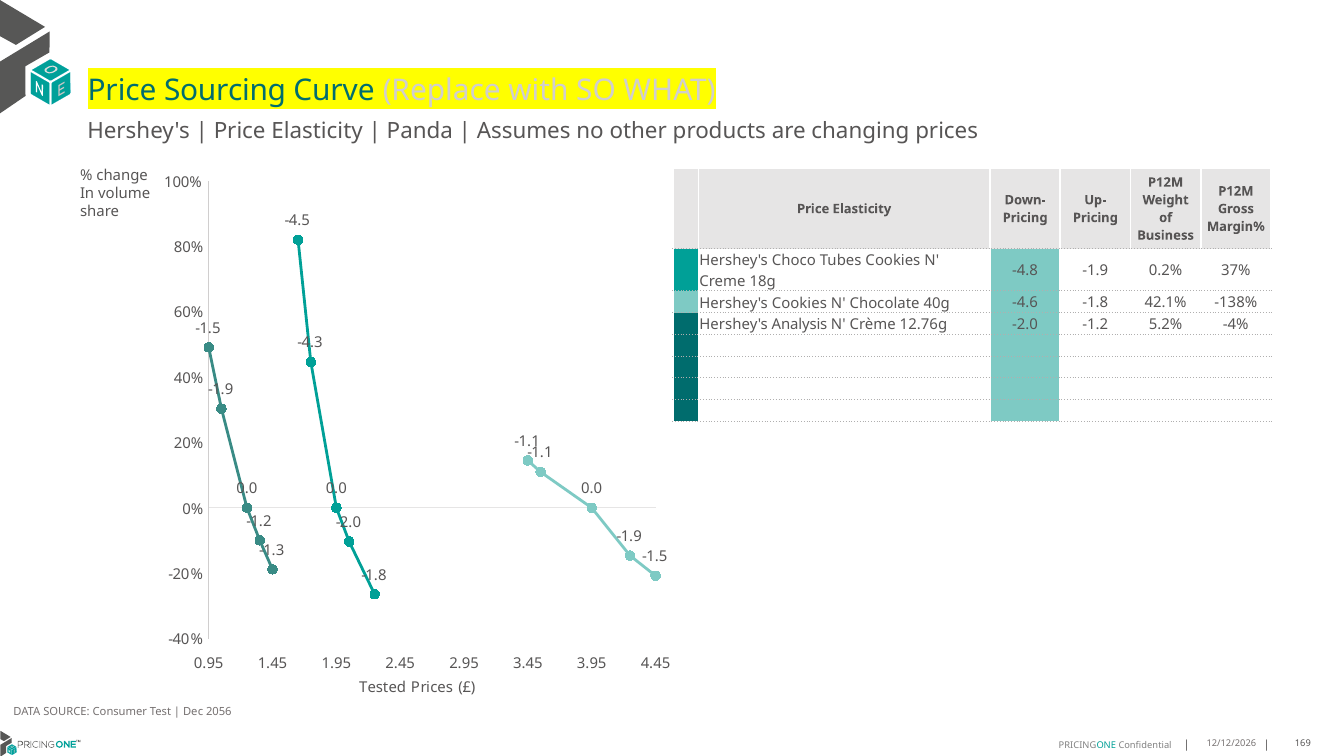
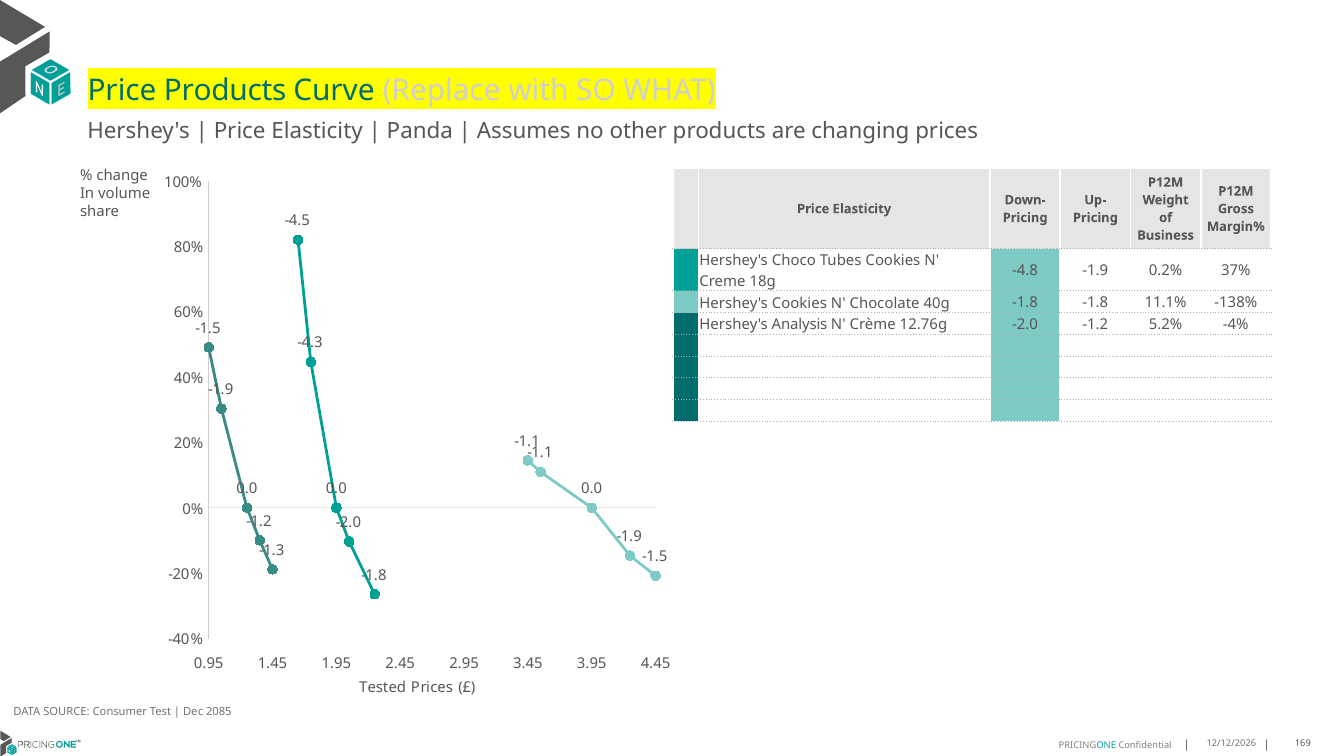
Price Sourcing: Sourcing -> Products
40g -4.6: -4.6 -> -1.8
42.1%: 42.1% -> 11.1%
2056: 2056 -> 2085
